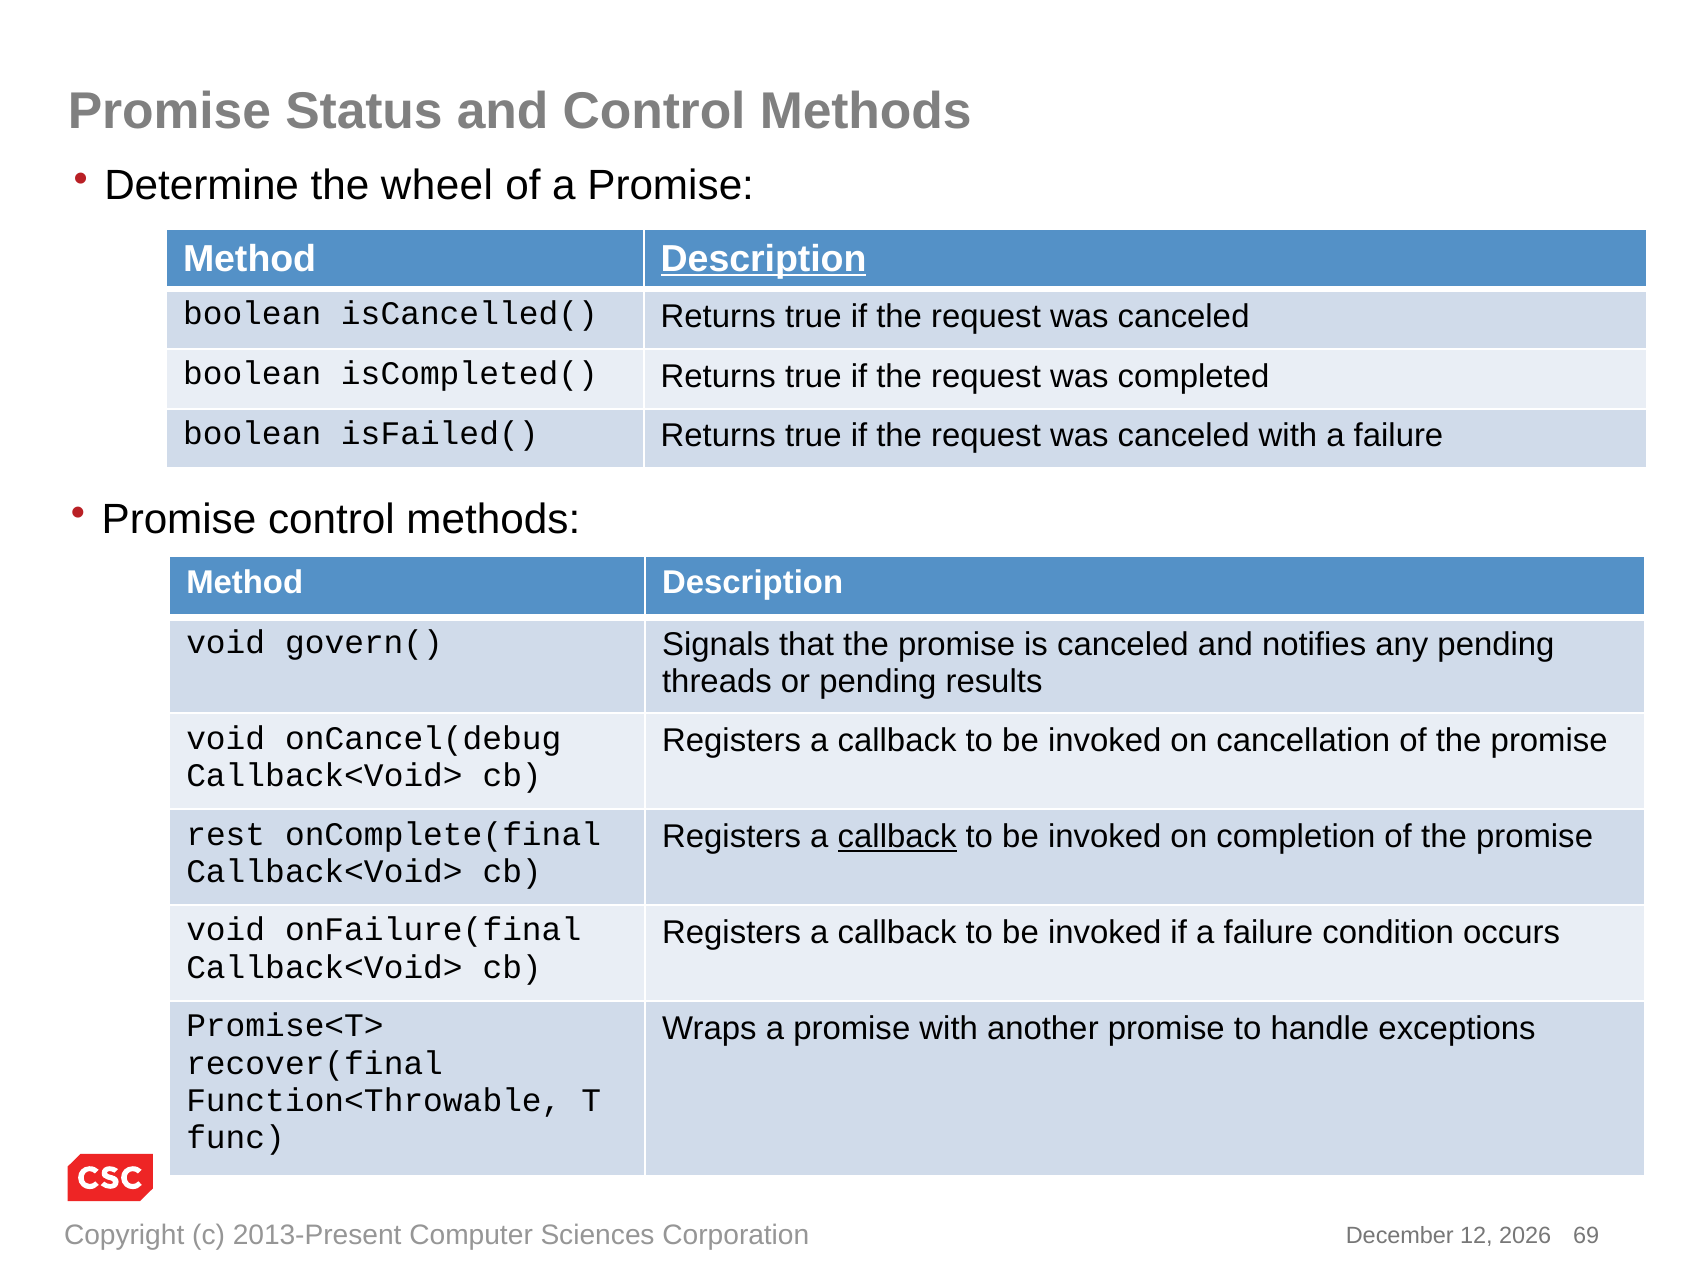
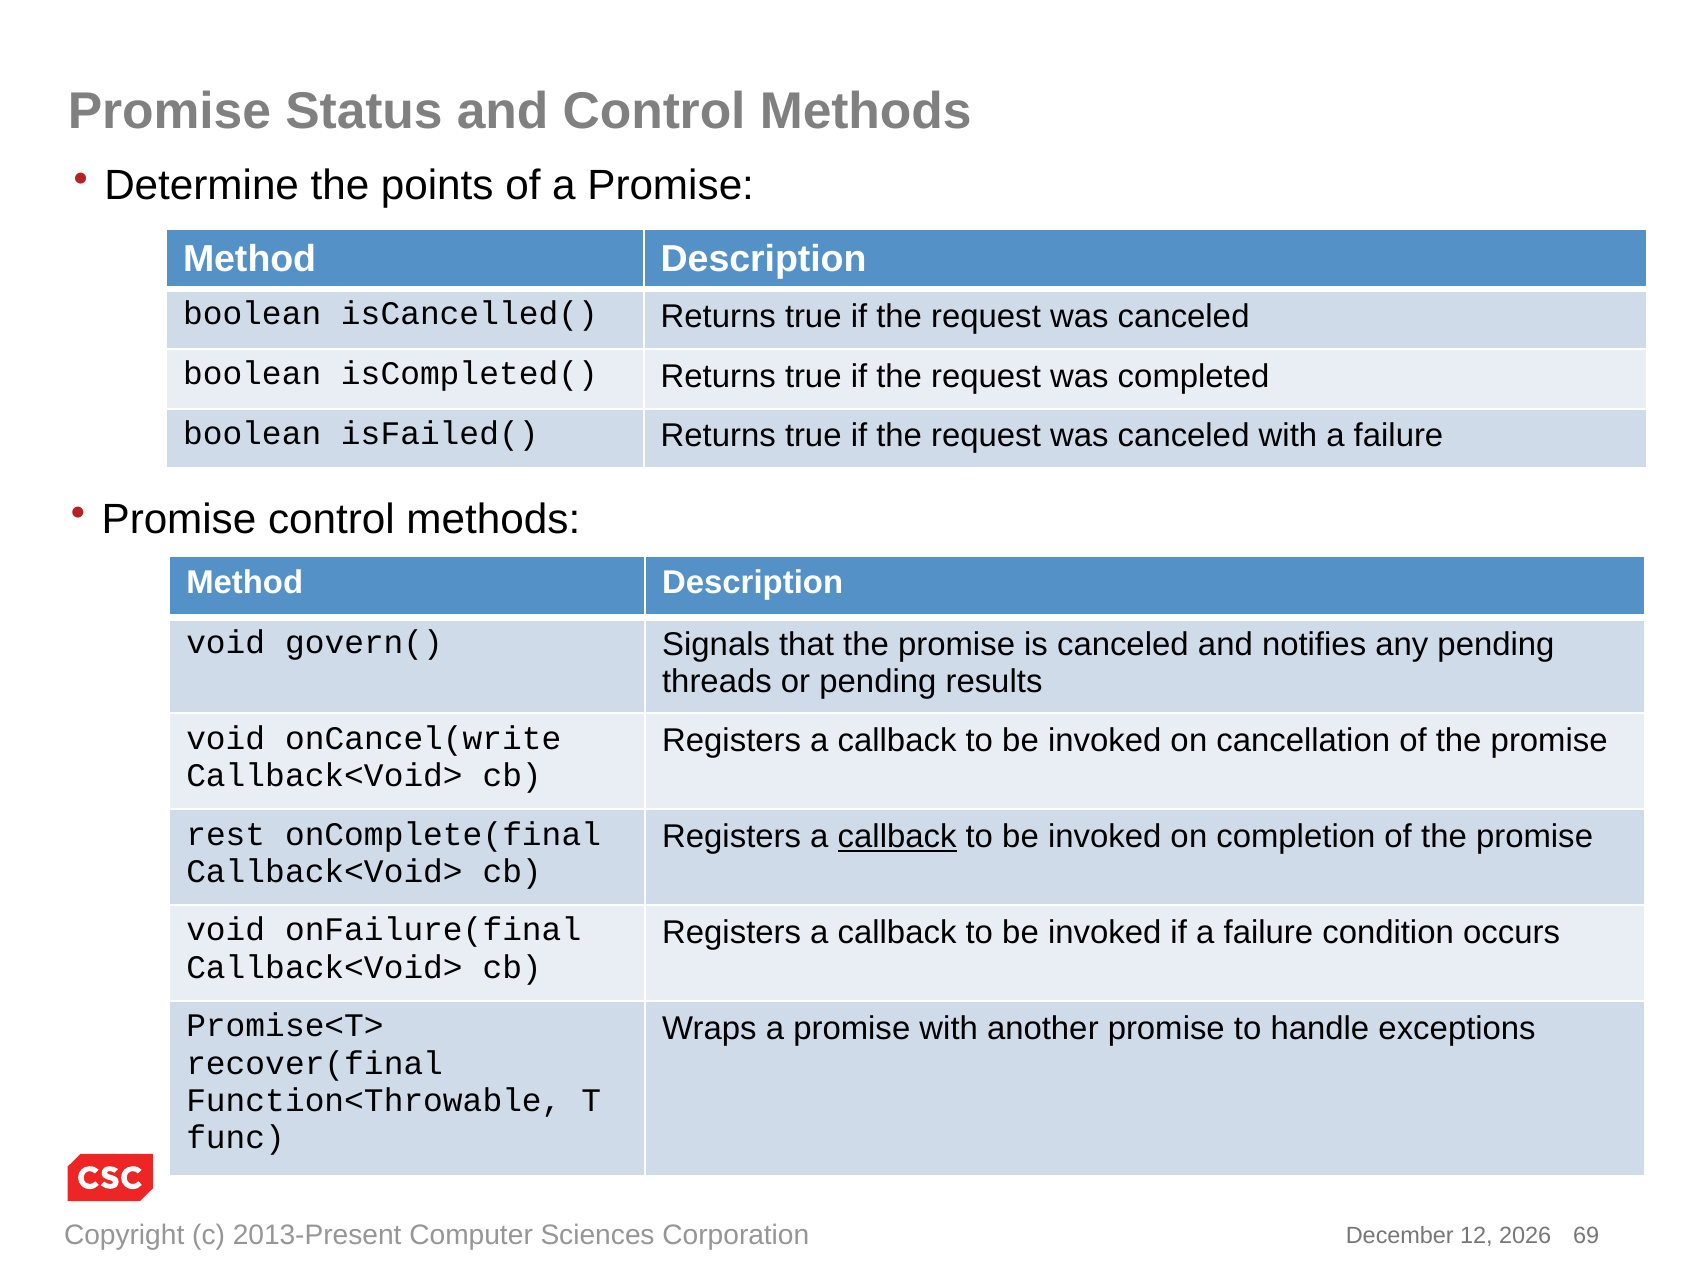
wheel: wheel -> points
Description at (764, 259) underline: present -> none
onCancel(debug: onCancel(debug -> onCancel(write
